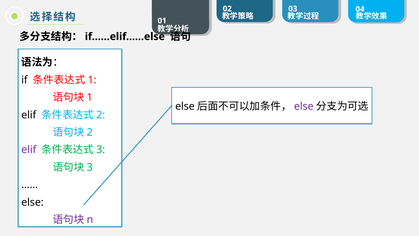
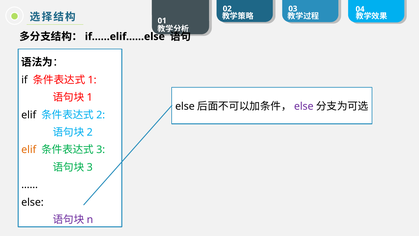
elif at (29, 150) colour: purple -> orange
